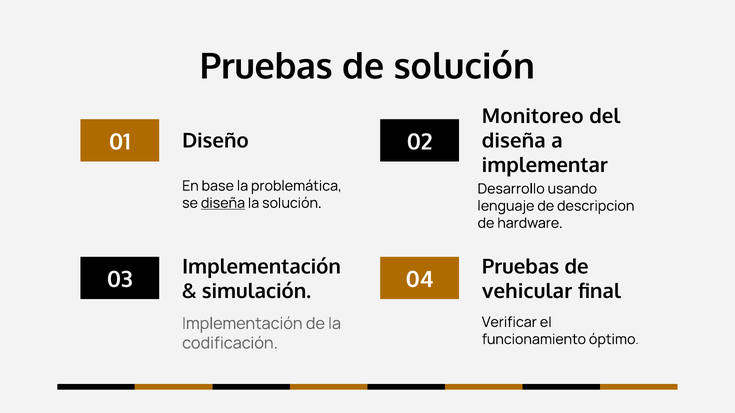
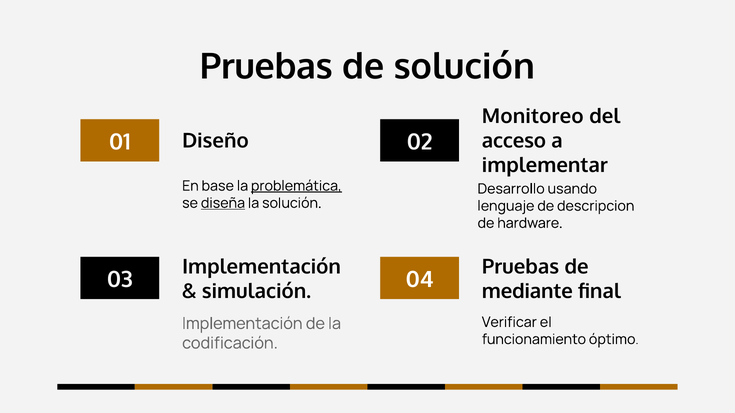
diseña at (514, 141): diseña -> acceso
problemática underline: none -> present
vehicular: vehicular -> mediante
